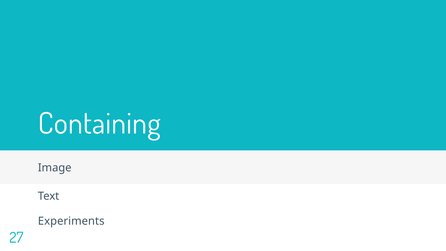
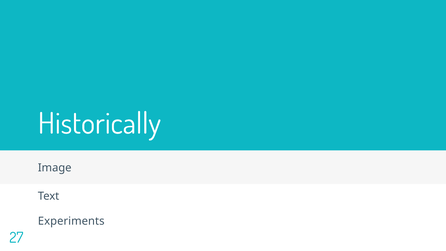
Containing: Containing -> Historically
